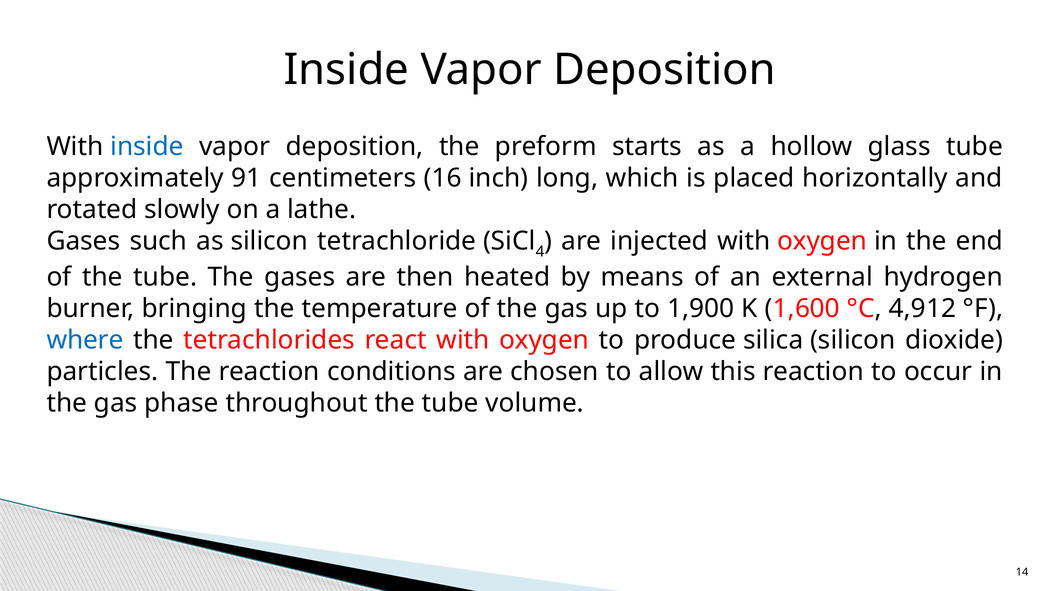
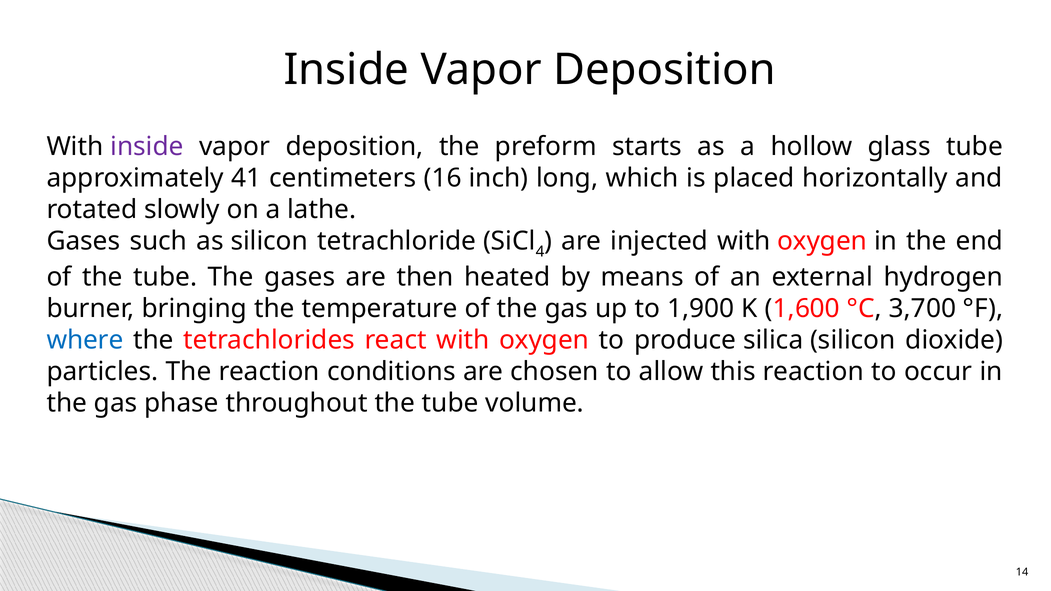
inside at (147, 147) colour: blue -> purple
91: 91 -> 41
4,912: 4,912 -> 3,700
